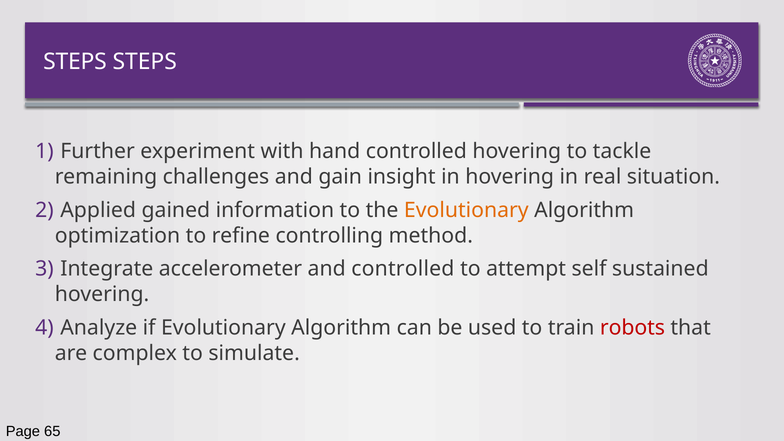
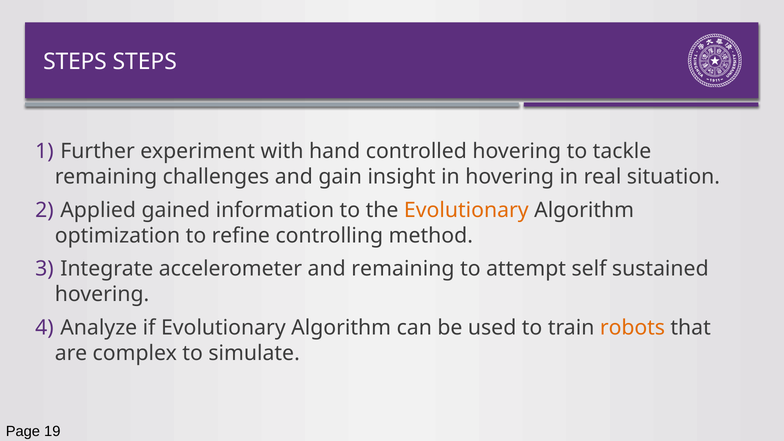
and controlled: controlled -> remaining
robots colour: red -> orange
65: 65 -> 19
